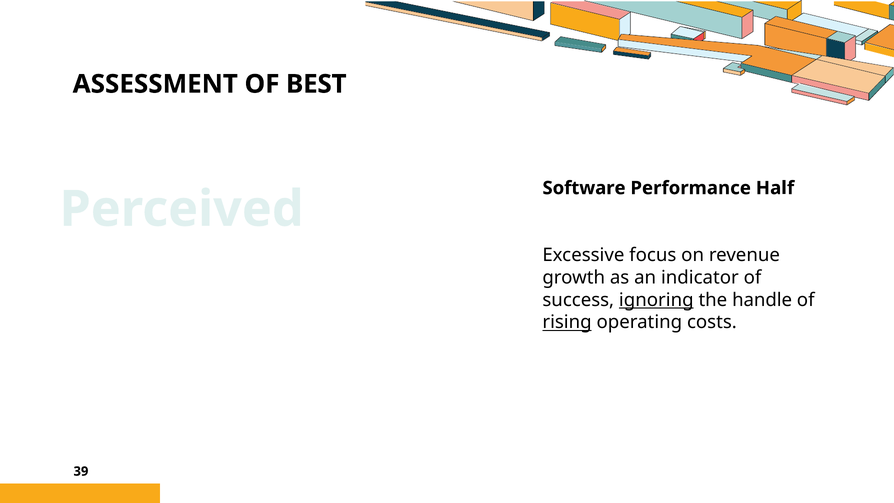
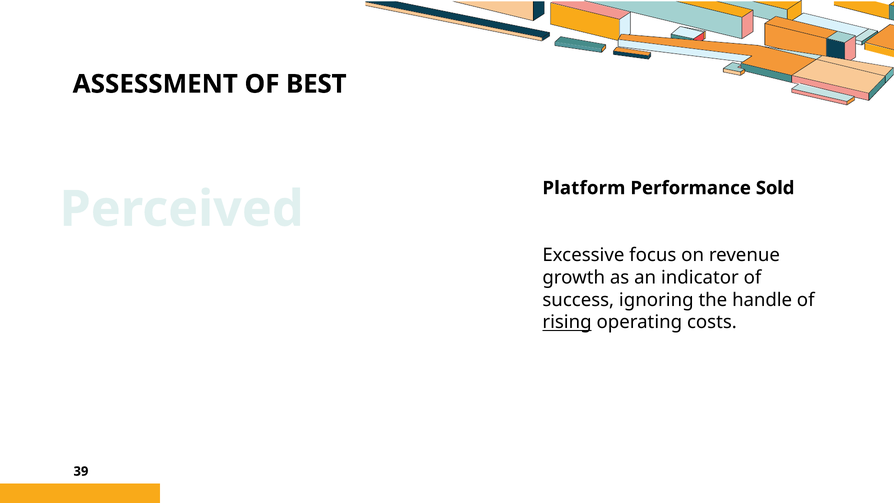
Software: Software -> Platform
Half: Half -> Sold
ignoring underline: present -> none
